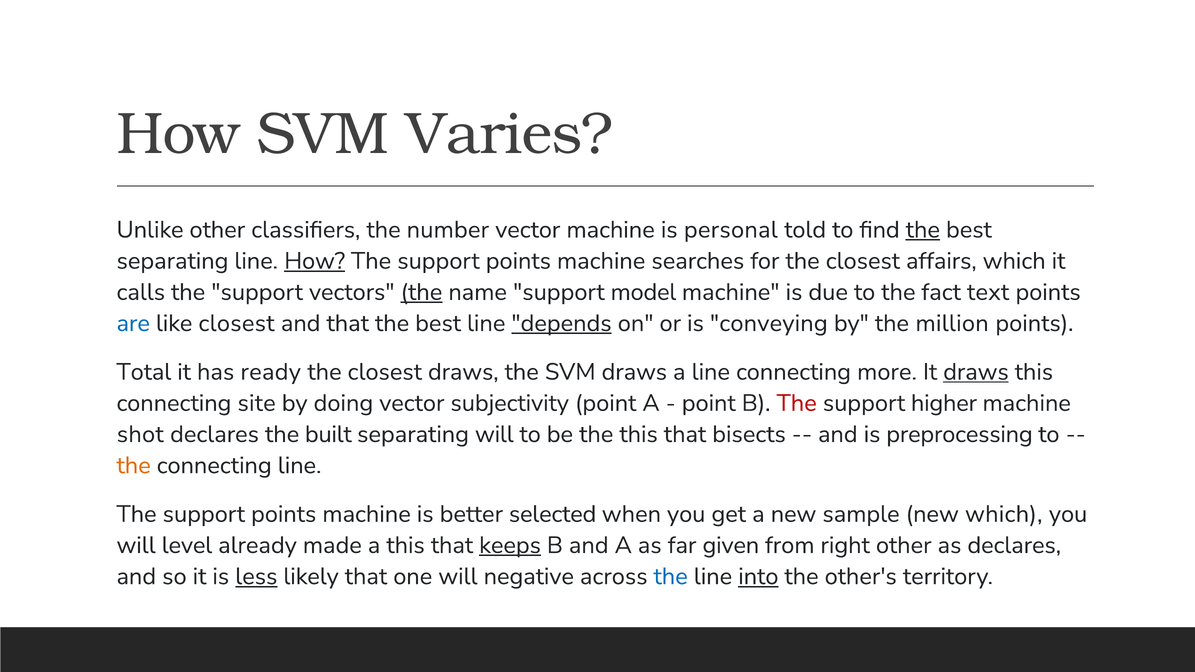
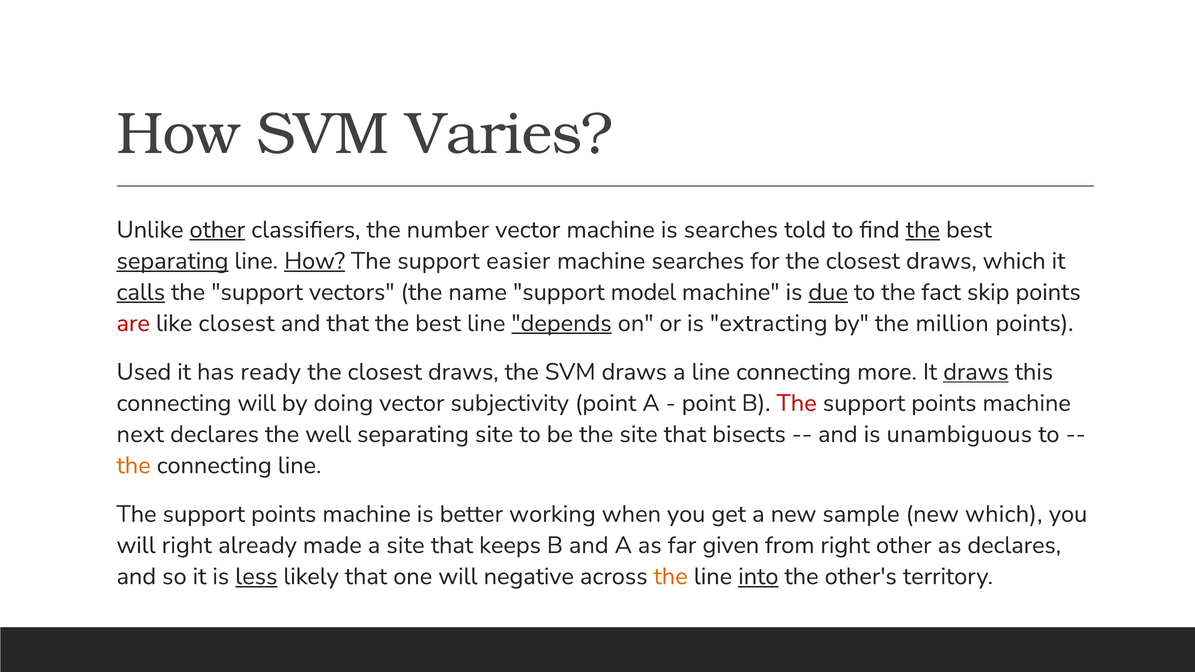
other at (217, 230) underline: none -> present
is personal: personal -> searches
separating at (172, 261) underline: none -> present
points at (518, 261): points -> easier
for the closest affairs: affairs -> draws
calls underline: none -> present
the at (421, 292) underline: present -> none
due underline: none -> present
text: text -> skip
are colour: blue -> red
conveying: conveying -> extracting
Total: Total -> Used
connecting site: site -> will
higher at (944, 403): higher -> points
shot: shot -> next
built: built -> well
separating will: will -> site
the this: this -> site
preprocessing: preprocessing -> unambiguous
selected: selected -> working
will level: level -> right
a this: this -> site
keeps underline: present -> none
the at (671, 577) colour: blue -> orange
